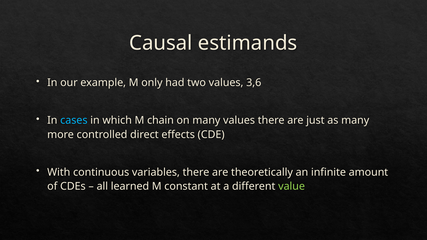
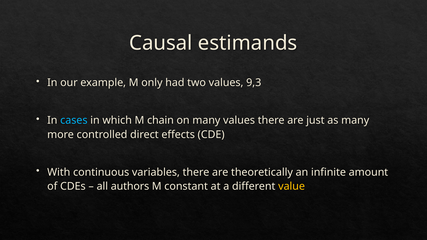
3,6: 3,6 -> 9,3
learned: learned -> authors
value colour: light green -> yellow
